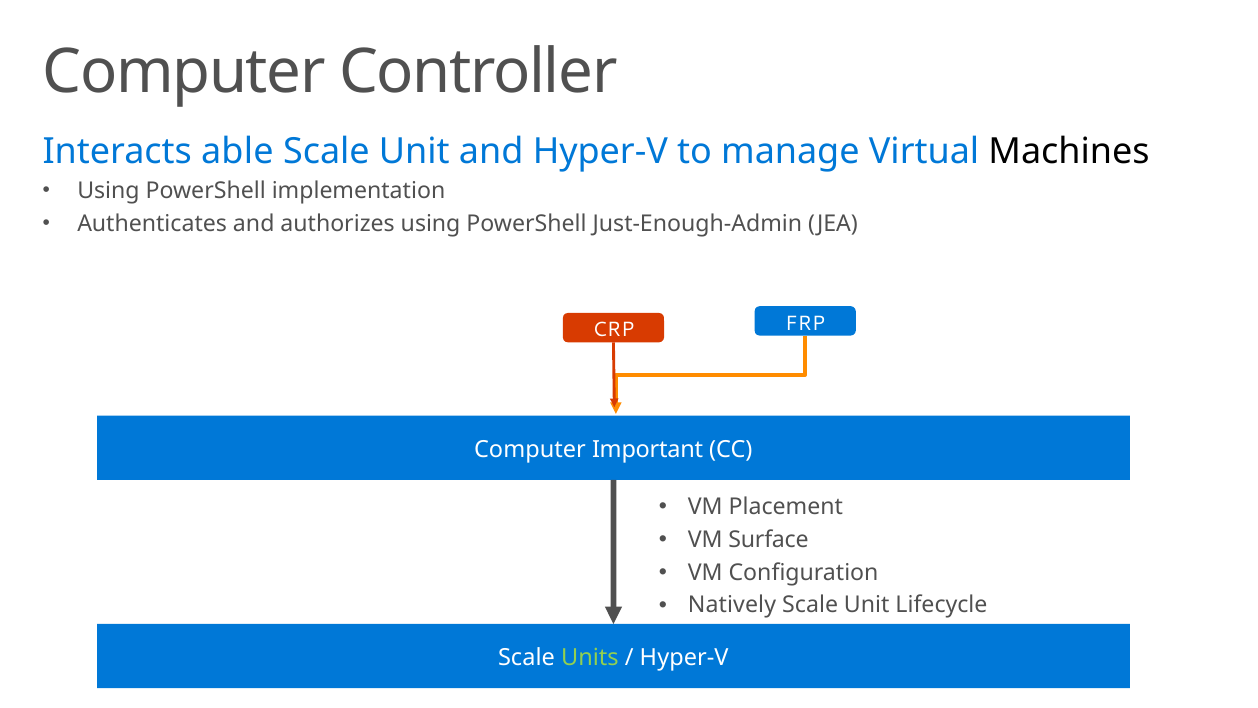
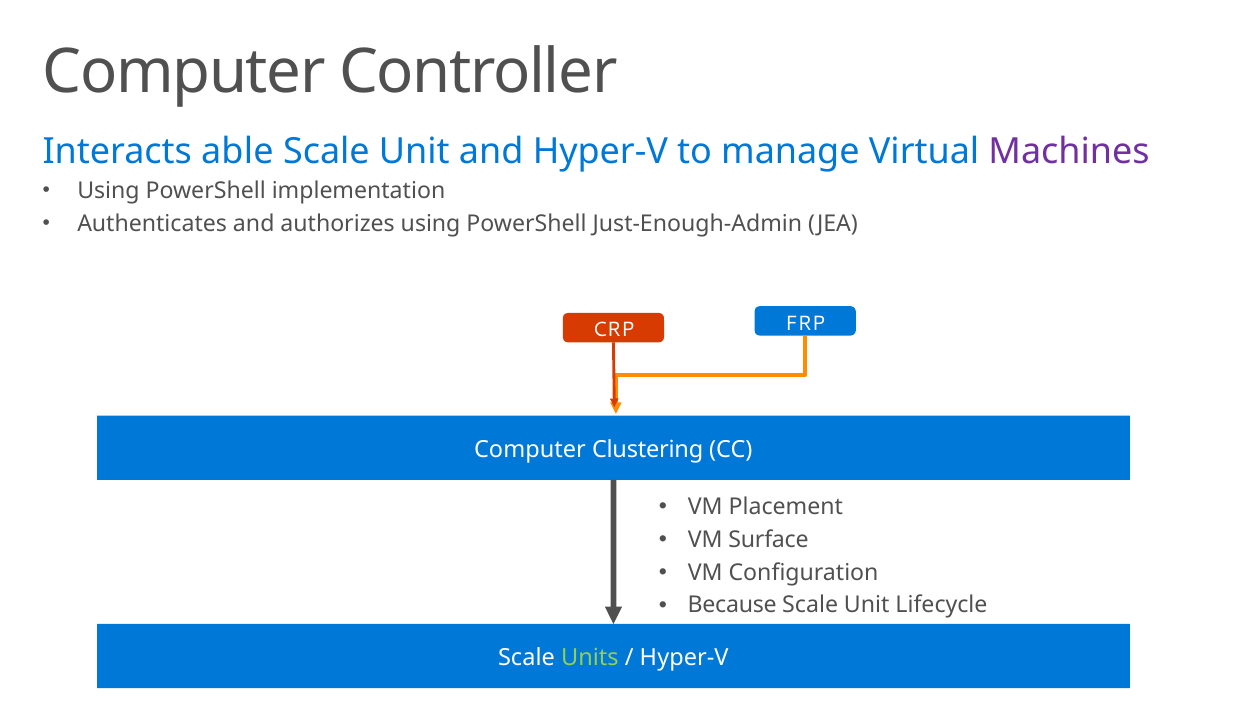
Machines colour: black -> purple
Important: Important -> Clustering
Natively: Natively -> Because
